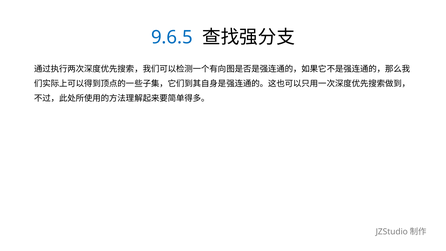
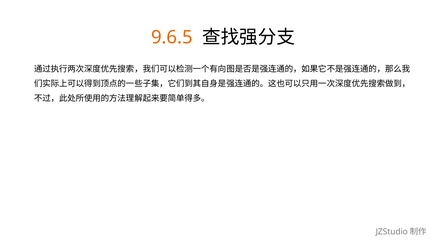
9.6.5 colour: blue -> orange
